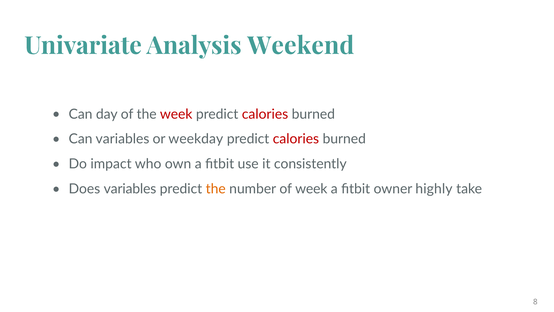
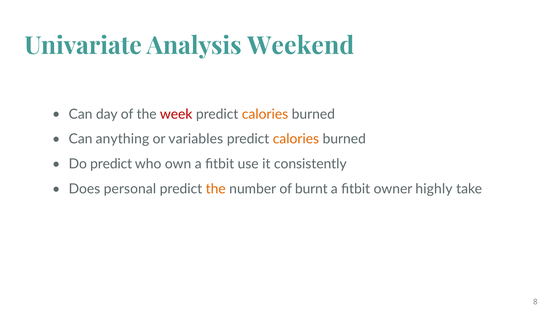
calories at (265, 114) colour: red -> orange
Can variables: variables -> anything
weekday: weekday -> variables
calories at (296, 139) colour: red -> orange
Do impact: impact -> predict
Does variables: variables -> personal
of week: week -> burnt
